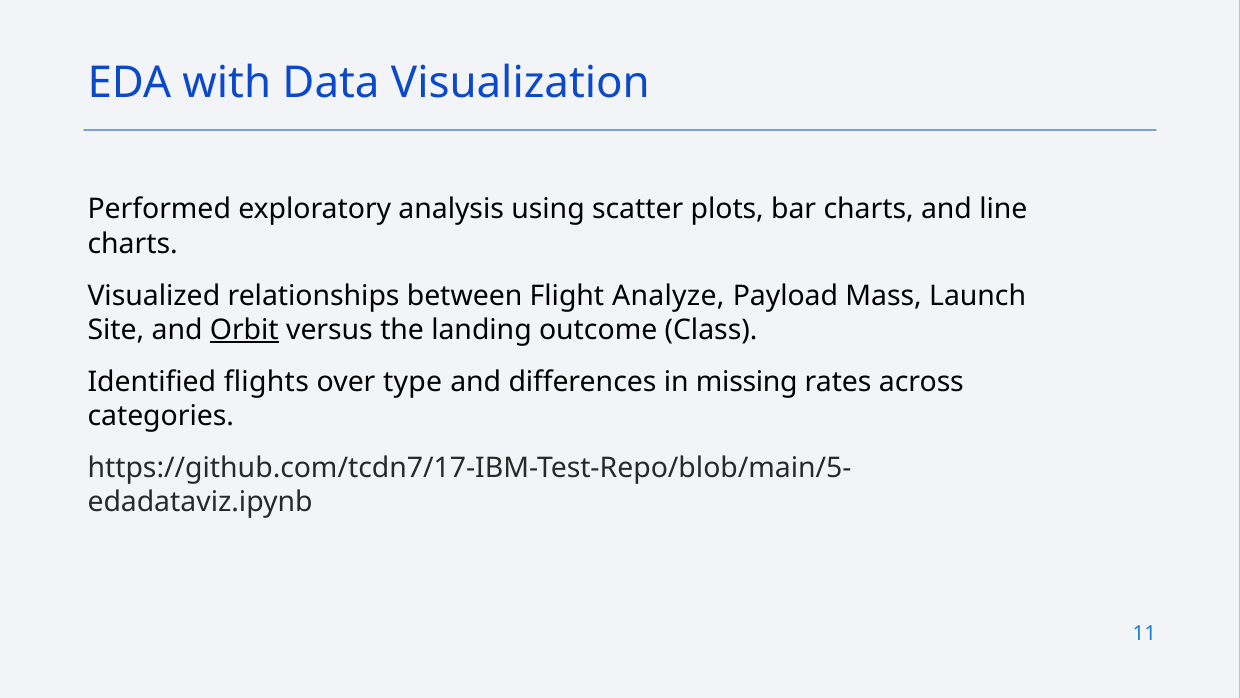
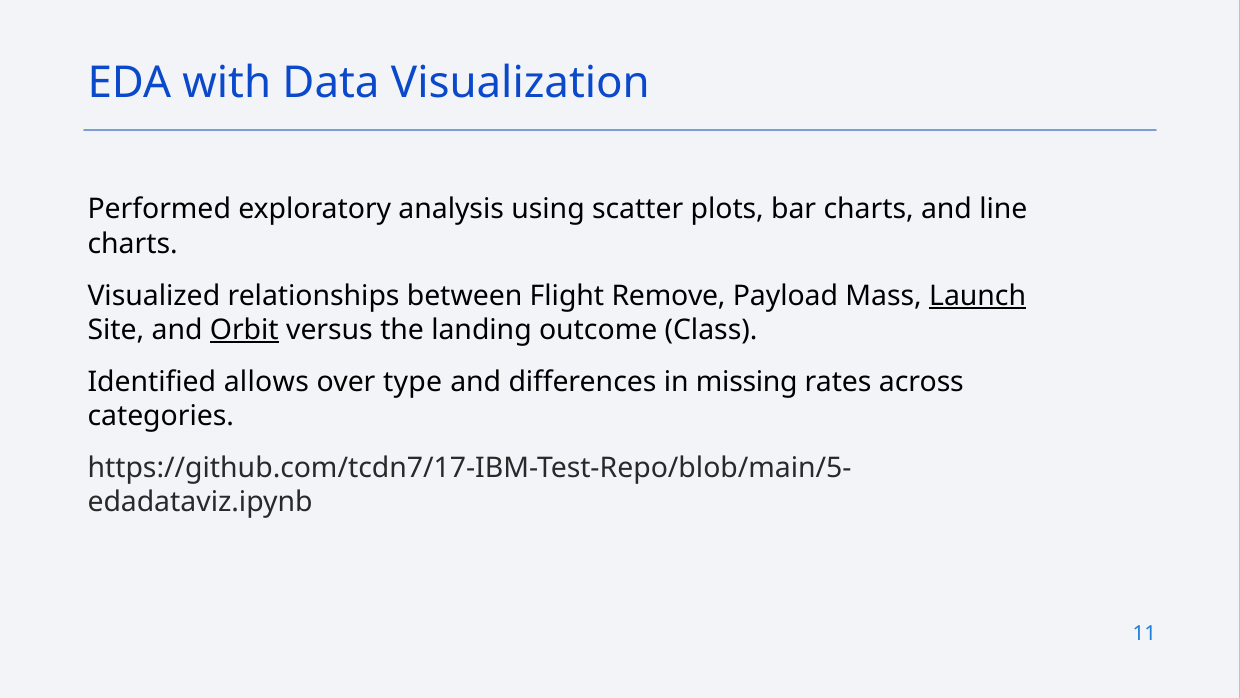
Analyze: Analyze -> Remove
Launch underline: none -> present
flights: flights -> allows
